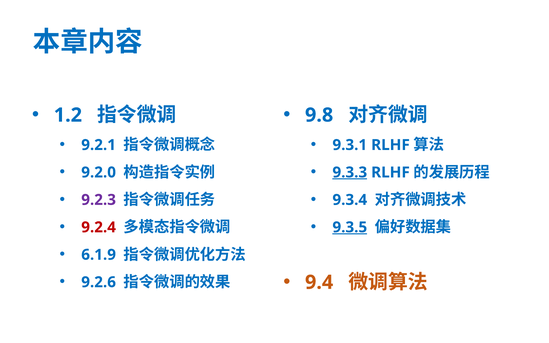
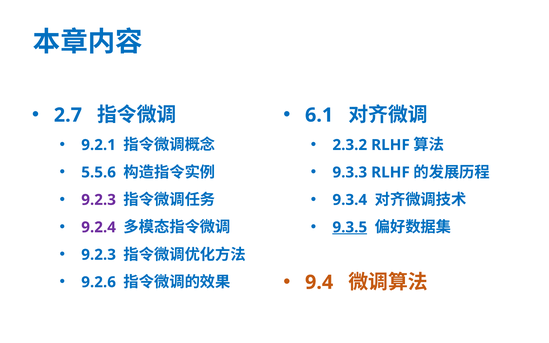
1.2: 1.2 -> 2.7
9.8: 9.8 -> 6.1
9.3.1: 9.3.1 -> 2.3.2
9.2.0: 9.2.0 -> 5.5.6
9.3.3 underline: present -> none
9.2.4 colour: red -> purple
6.1.9 at (99, 255): 6.1.9 -> 9.2.3
